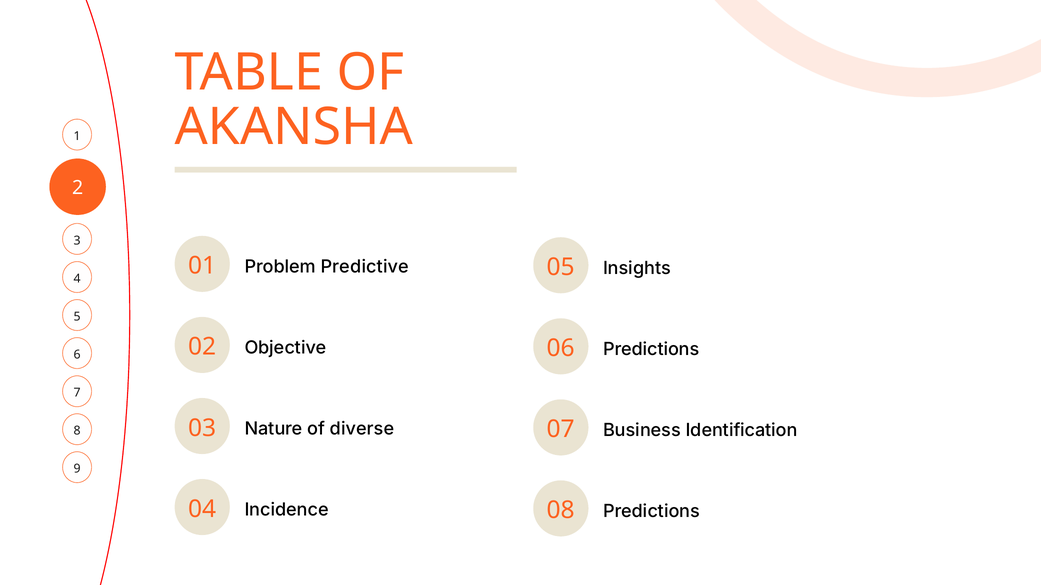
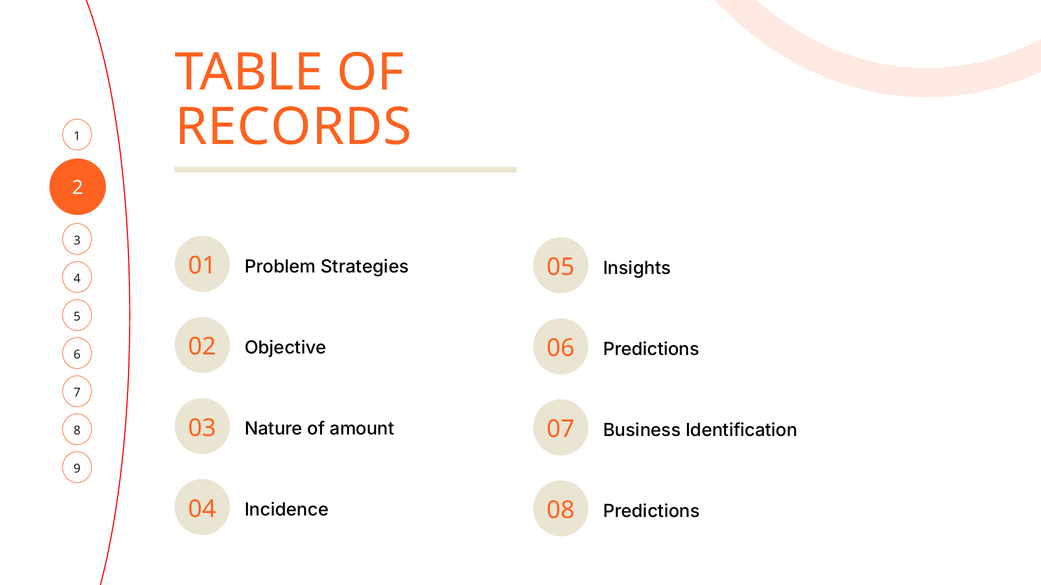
AKANSHA: AKANSHA -> RECORDS
Predictive: Predictive -> Strategies
diverse: diverse -> amount
